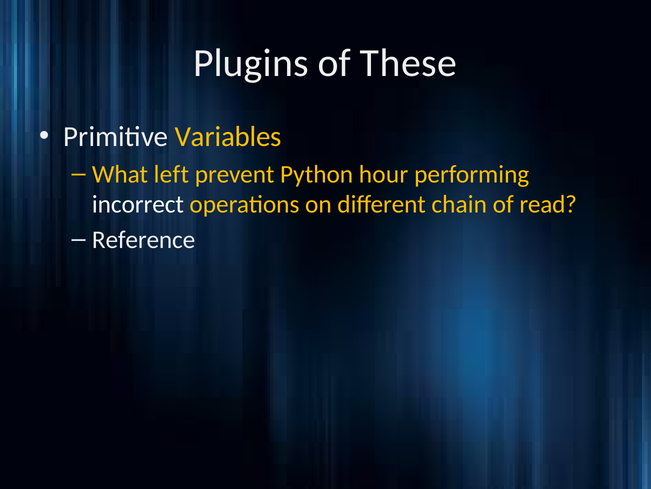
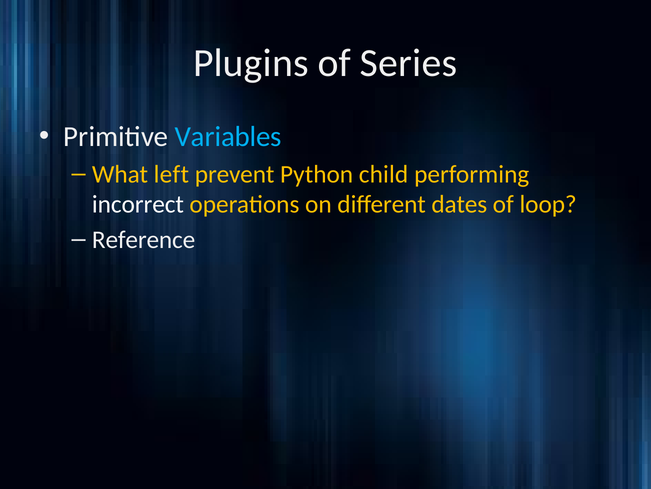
These: These -> Series
Variables colour: yellow -> light blue
hour: hour -> child
chain: chain -> dates
read: read -> loop
